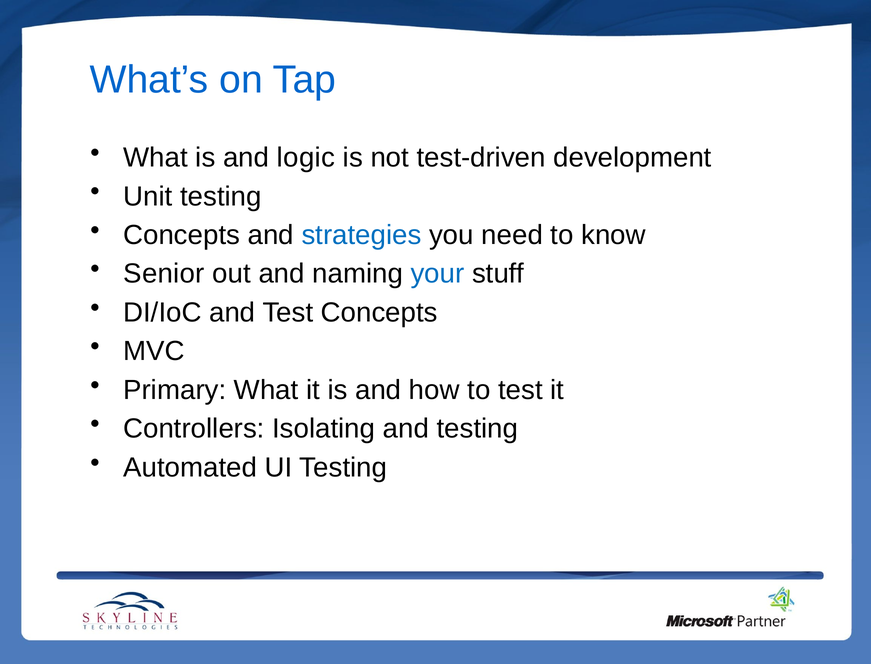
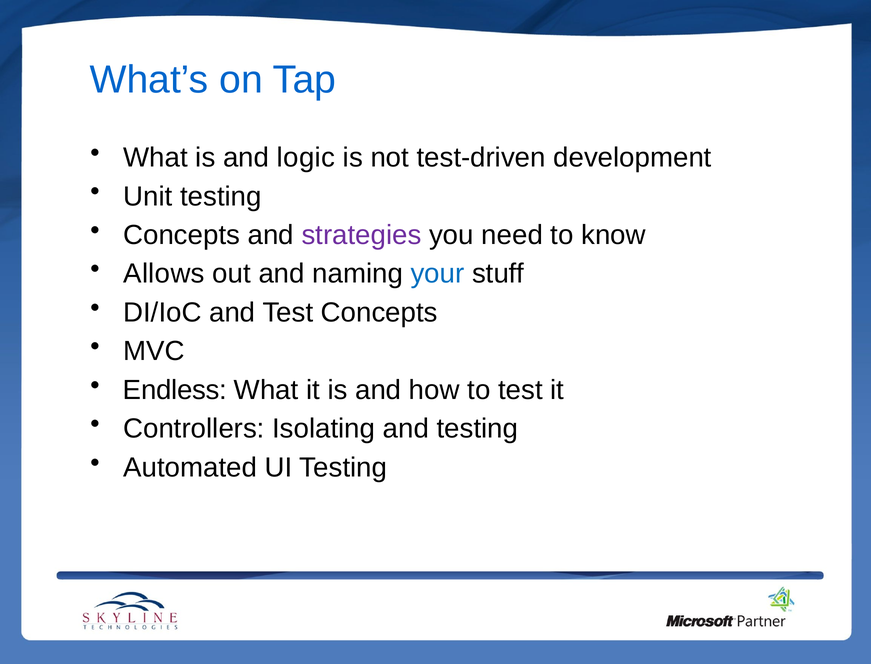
strategies colour: blue -> purple
Senior: Senior -> Allows
Primary: Primary -> Endless
